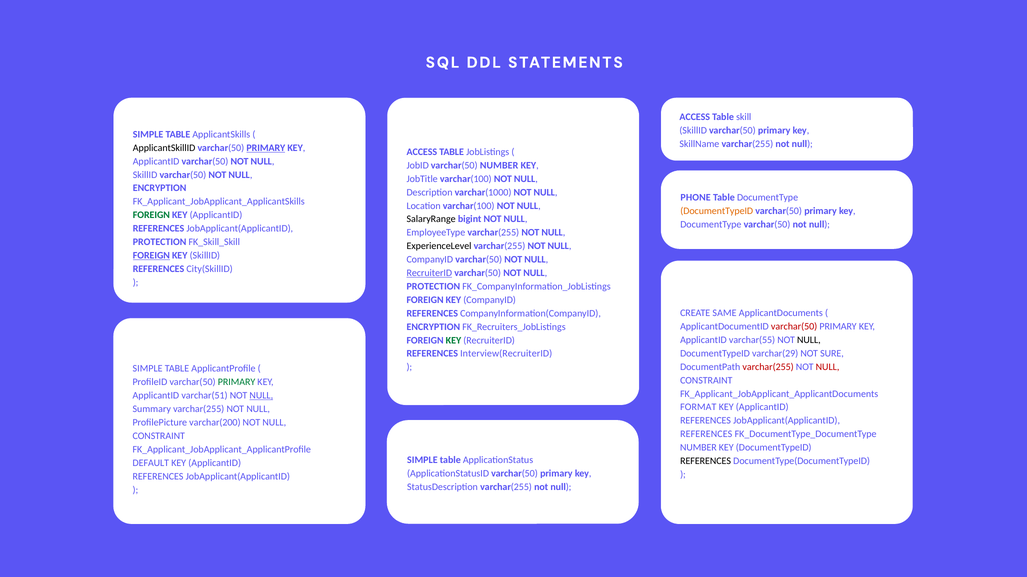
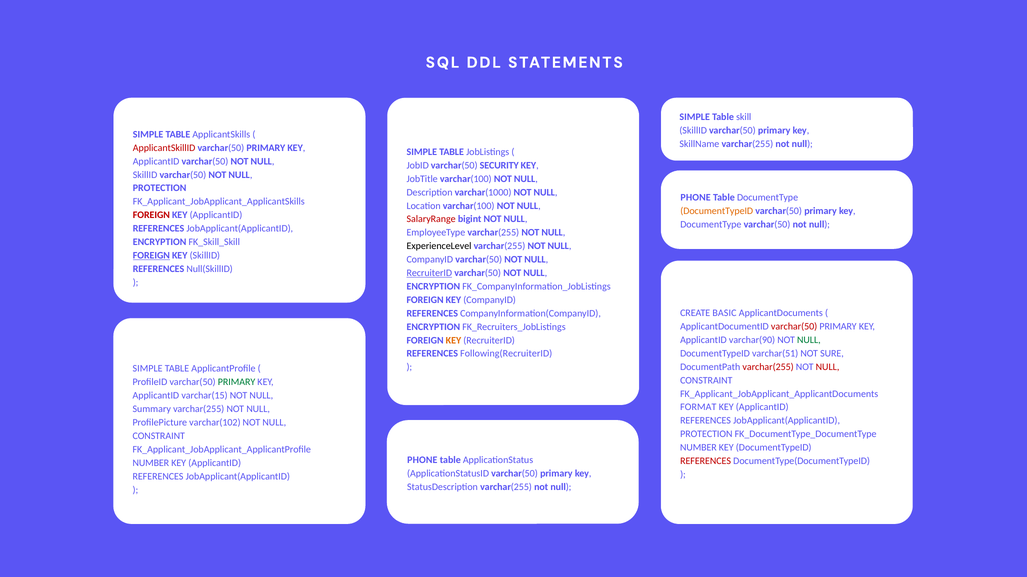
ACCESS at (695, 117): ACCESS -> SIMPLE
ApplicantSkillID colour: black -> red
PRIMARY at (266, 148) underline: present -> none
ACCESS at (422, 152): ACCESS -> SIMPLE
varchar(50 NUMBER: NUMBER -> SECURITY
ENCRYPTION at (160, 188): ENCRYPTION -> PROTECTION
FOREIGN at (151, 215) colour: green -> red
SalaryRange colour: black -> red
PROTECTION at (160, 242): PROTECTION -> ENCRYPTION
City(SkillID: City(SkillID -> Null(SkillID
PROTECTION at (433, 287): PROTECTION -> ENCRYPTION
SAME: SAME -> BASIC
varchar(55: varchar(55 -> varchar(90
NULL at (809, 340) colour: black -> green
KEY at (453, 341) colour: green -> orange
varchar(29: varchar(29 -> varchar(51
Interview(RecruiterID: Interview(RecruiterID -> Following(RecruiterID
varchar(51: varchar(51 -> varchar(15
NULL at (261, 396) underline: present -> none
varchar(200: varchar(200 -> varchar(102
REFERENCES at (706, 435): REFERENCES -> PROTECTION
SIMPLE at (422, 460): SIMPLE -> PHONE
REFERENCES at (706, 462) colour: black -> red
DEFAULT at (151, 463): DEFAULT -> NUMBER
